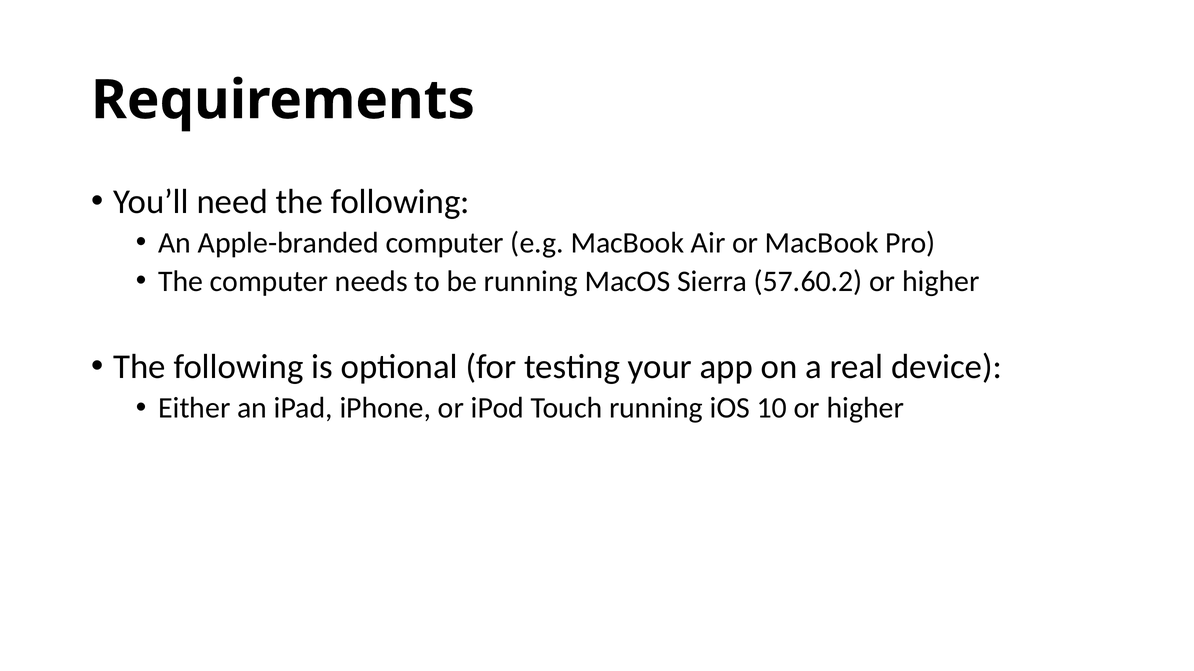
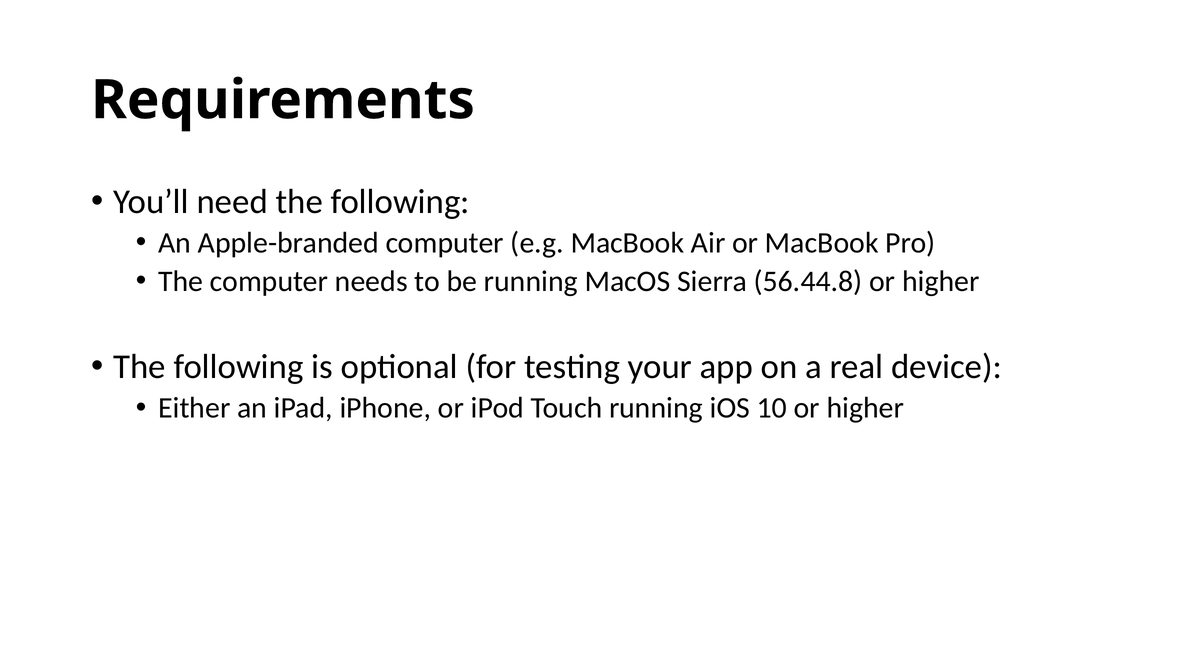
57.60.2: 57.60.2 -> 56.44.8
